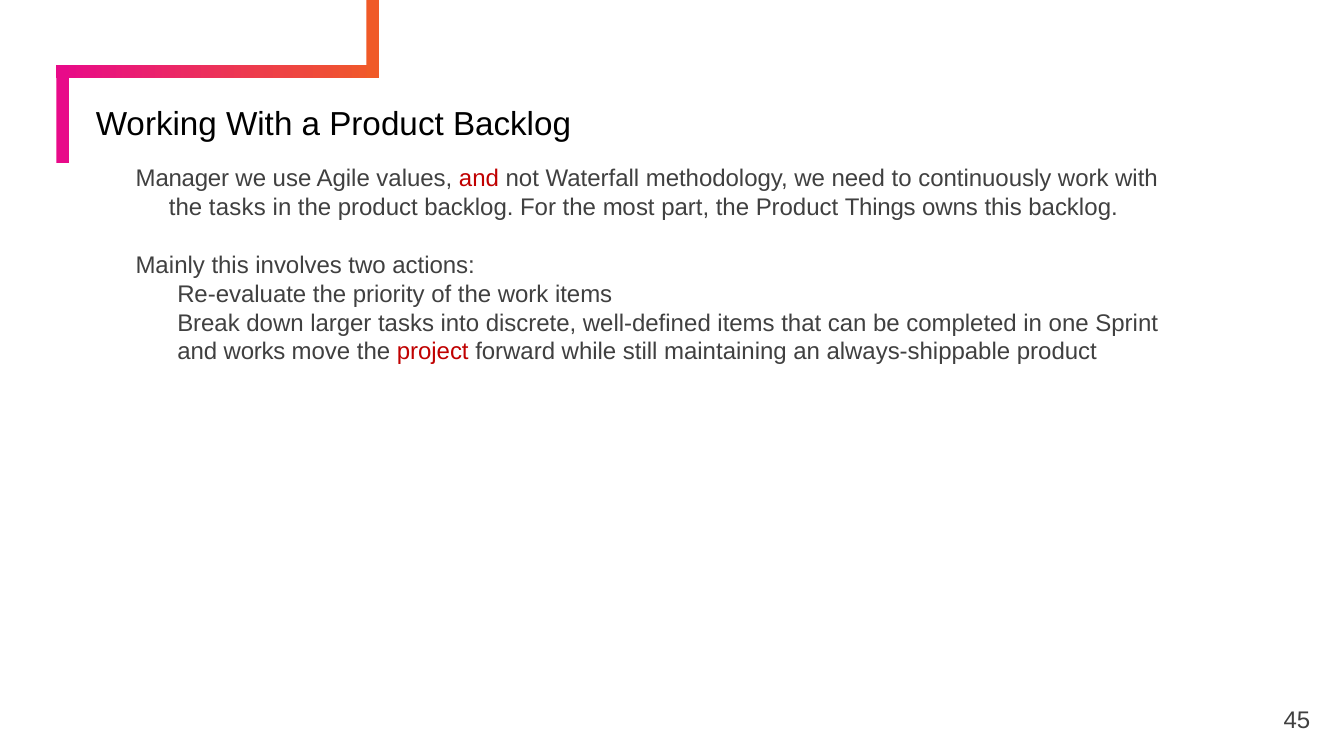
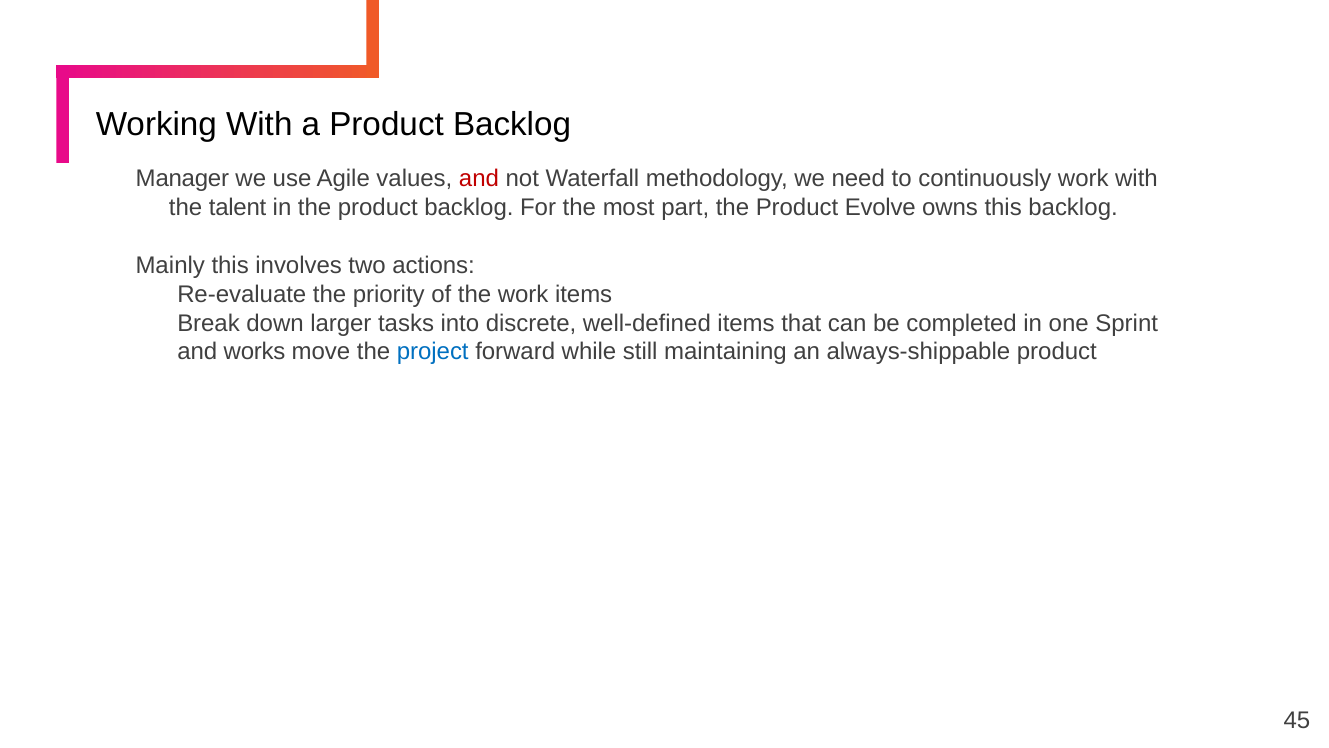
the tasks: tasks -> talent
Things: Things -> Evolve
project colour: red -> blue
